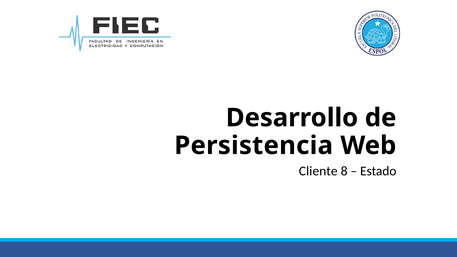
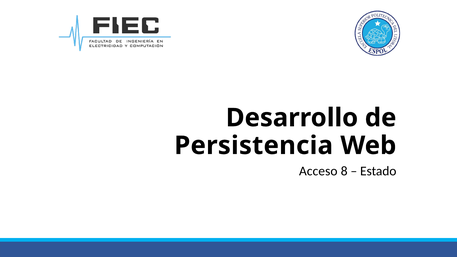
Cliente: Cliente -> Acceso
